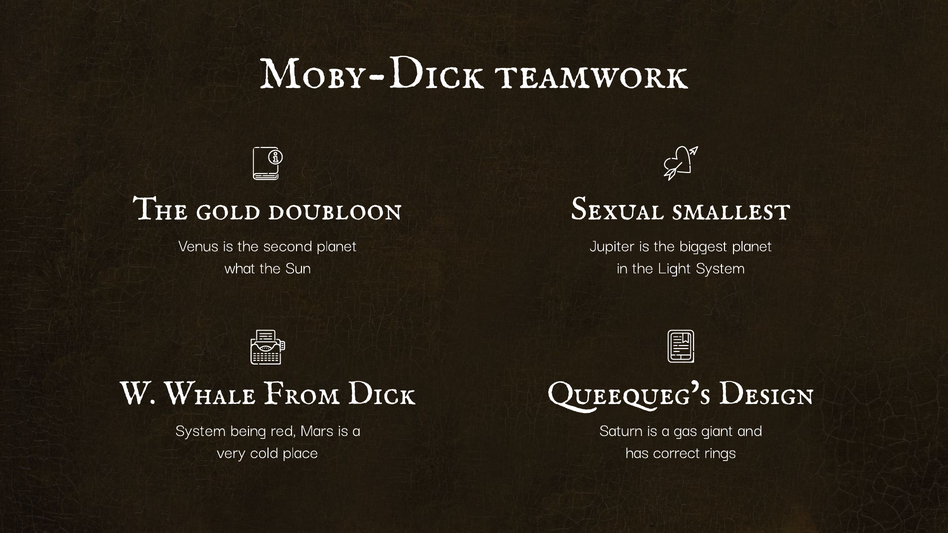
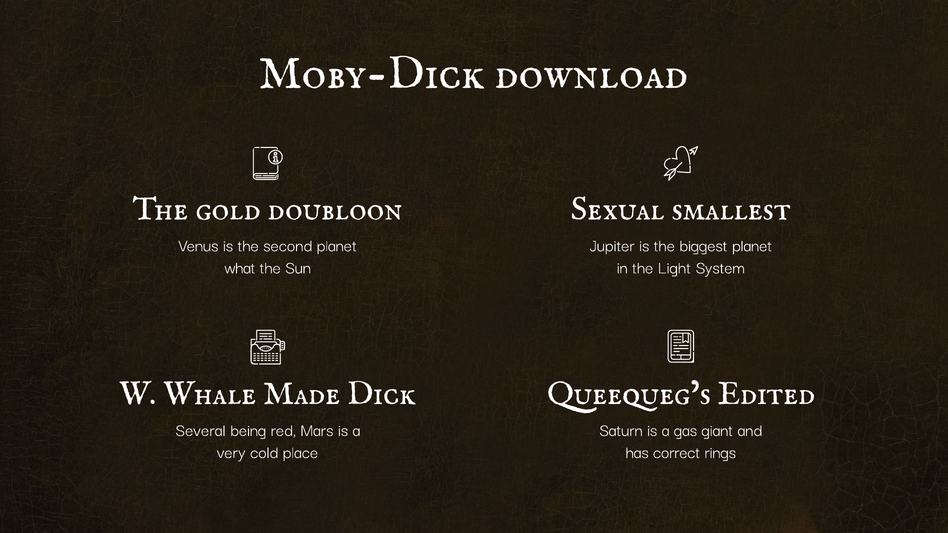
teamwork: teamwork -> download
From: From -> Made
Design: Design -> Edited
System at (200, 430): System -> Several
